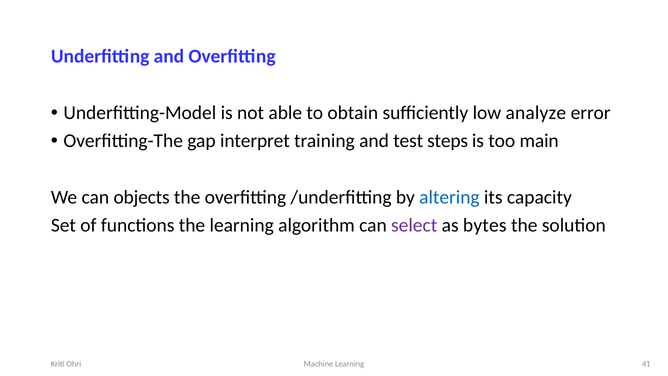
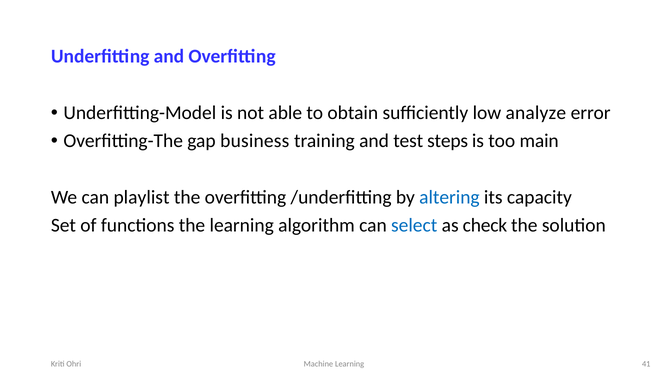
interpret: interpret -> business
objects: objects -> playlist
select colour: purple -> blue
bytes: bytes -> check
